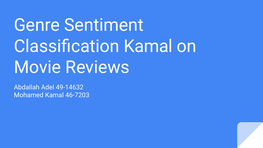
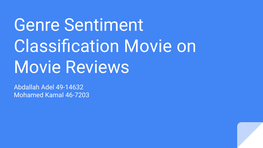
Classification Kamal: Kamal -> Movie
